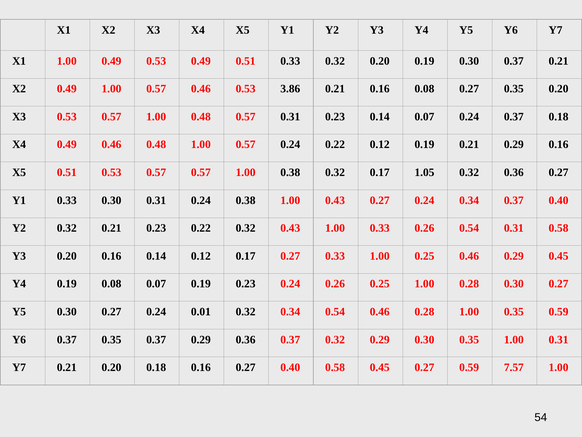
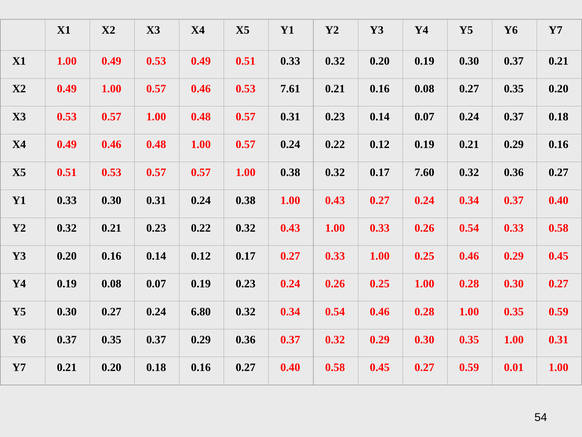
3.86: 3.86 -> 7.61
1.05: 1.05 -> 7.60
0.54 0.31: 0.31 -> 0.33
0.01: 0.01 -> 6.80
7.57: 7.57 -> 0.01
